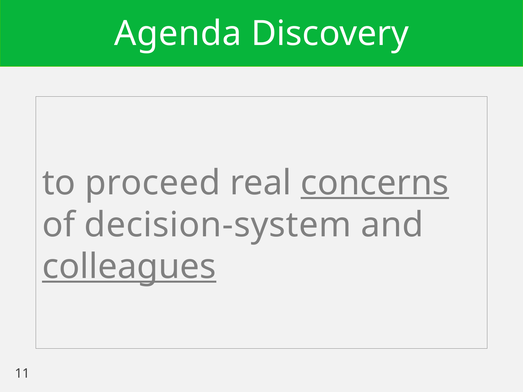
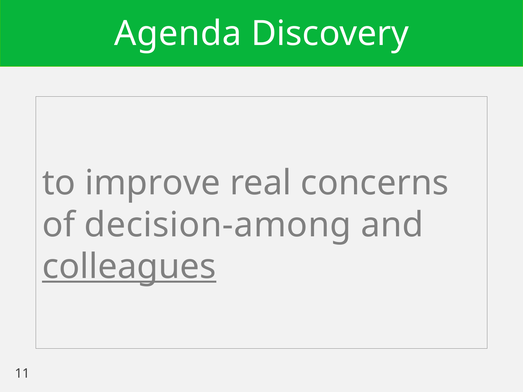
proceed: proceed -> improve
concerns underline: present -> none
decision-system: decision-system -> decision-among
